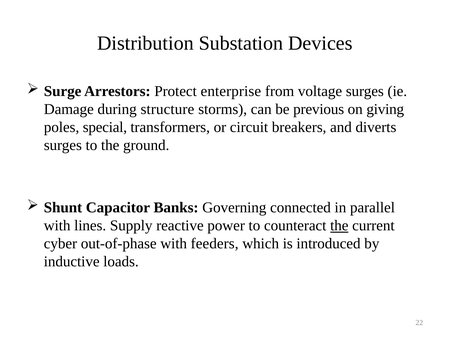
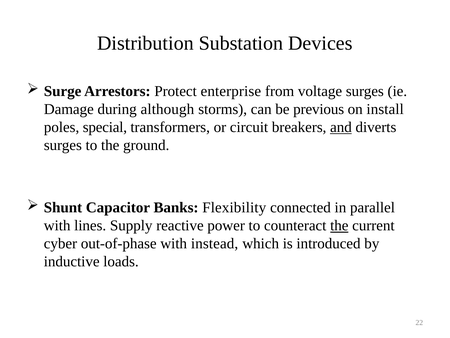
structure: structure -> although
giving: giving -> install
and underline: none -> present
Governing: Governing -> Flexibility
feeders: feeders -> instead
